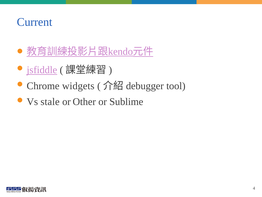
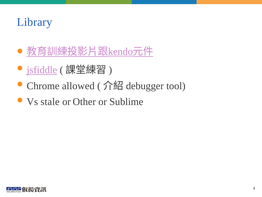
Current: Current -> Library
widgets: widgets -> allowed
